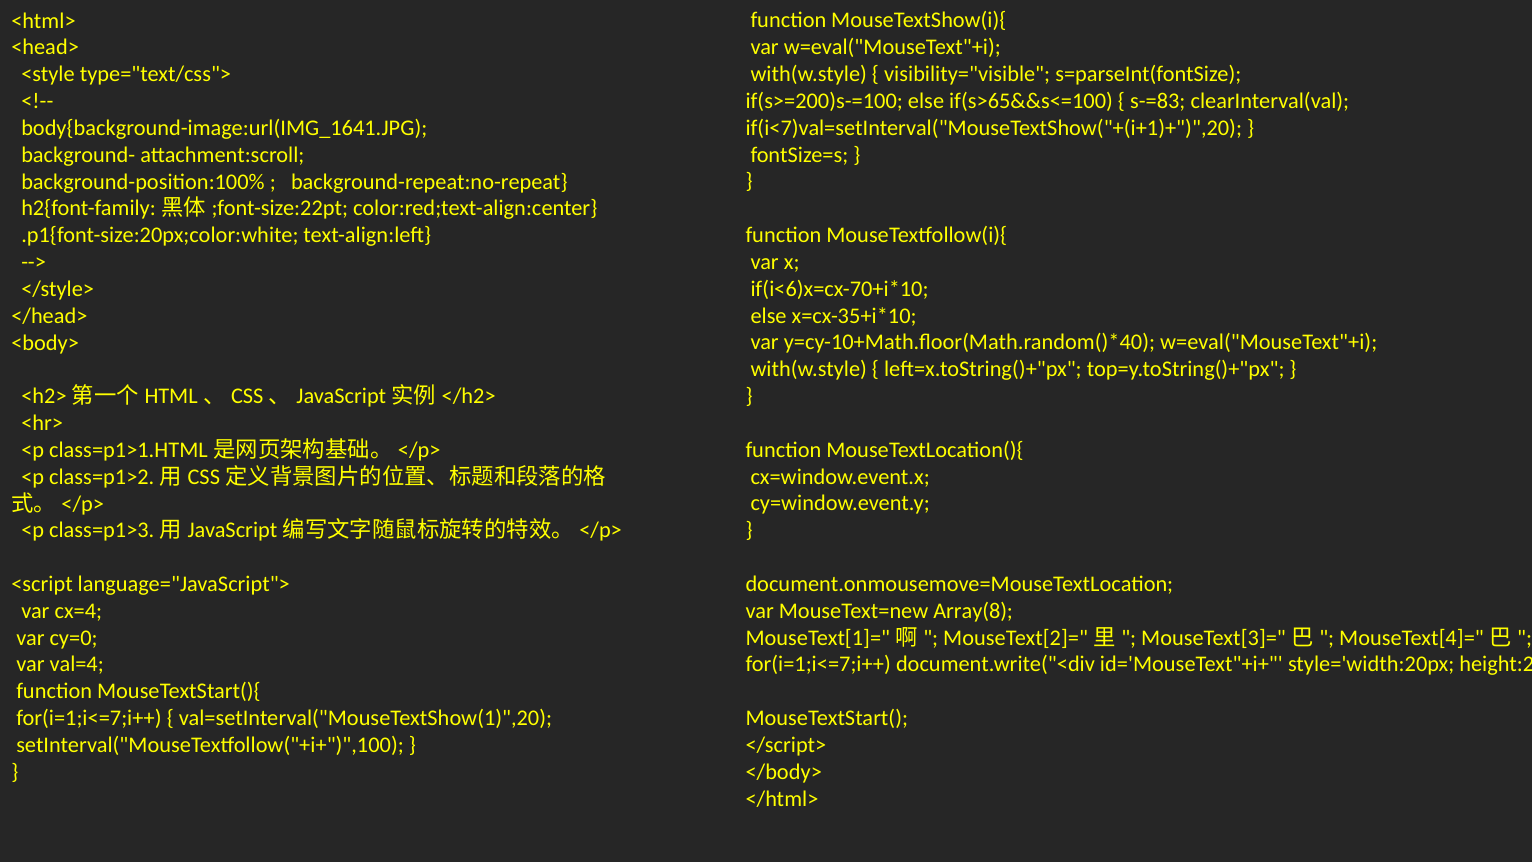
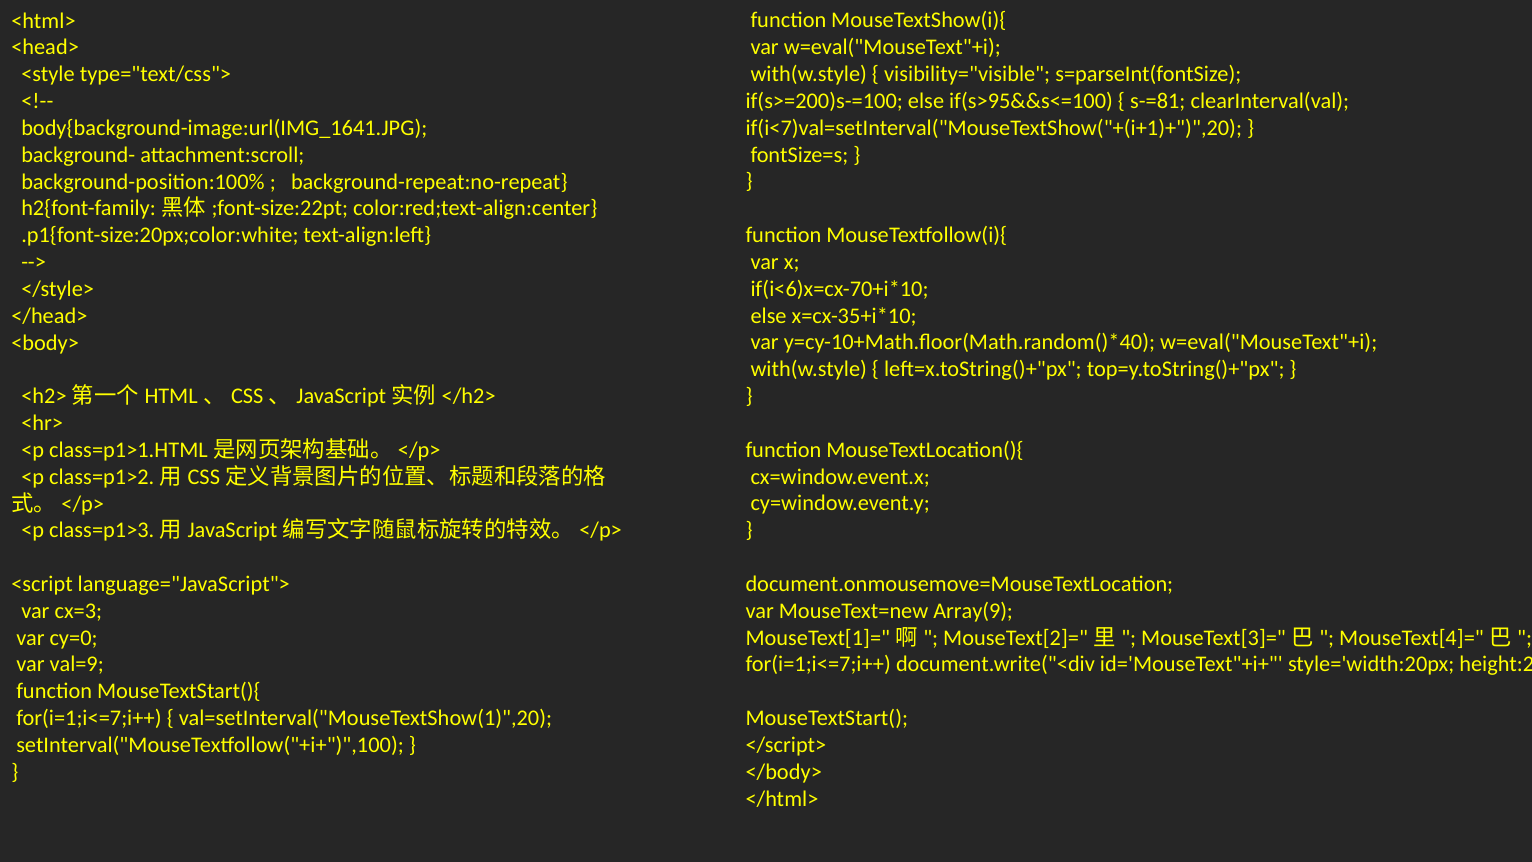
if(s>65&&s<=100: if(s>65&&s<=100 -> if(s>95&&s<=100
s-=83: s-=83 -> s-=81
cx=4: cx=4 -> cx=3
Array(8: Array(8 -> Array(9
val=4: val=4 -> val=9
